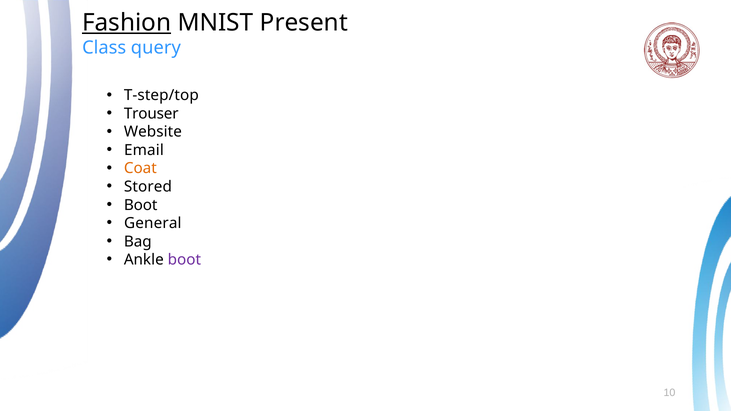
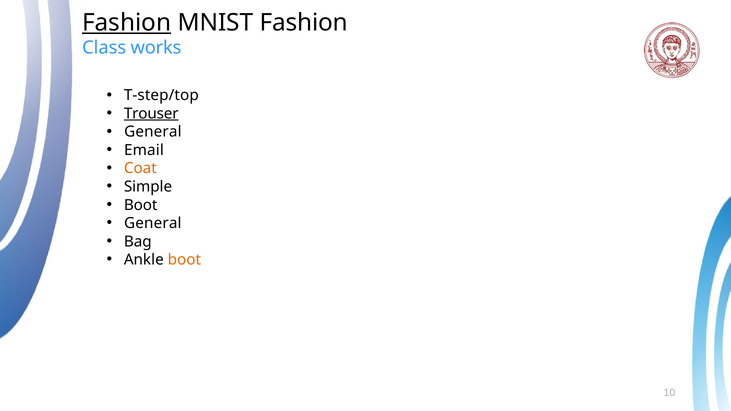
MNIST Present: Present -> Fashion
query: query -> works
Trouser underline: none -> present
Website at (153, 132): Website -> General
Stored: Stored -> Simple
boot at (184, 260) colour: purple -> orange
